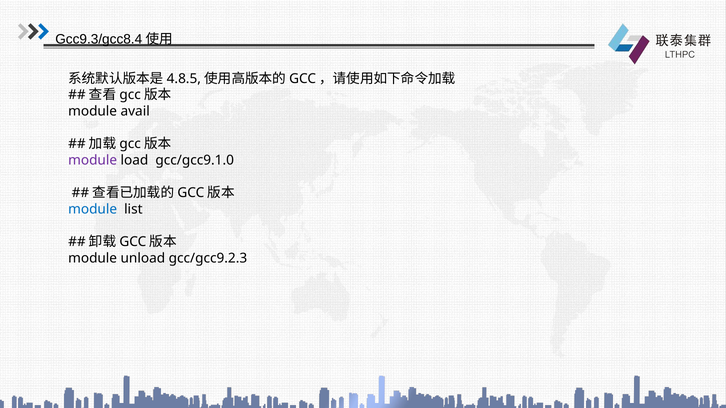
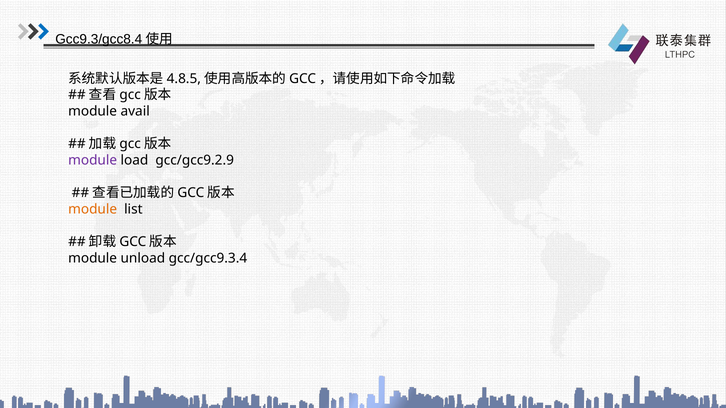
gcc/gcc9.1.0: gcc/gcc9.1.0 -> gcc/gcc9.2.9
module at (93, 209) colour: blue -> orange
gcc/gcc9.2.3: gcc/gcc9.2.3 -> gcc/gcc9.3.4
